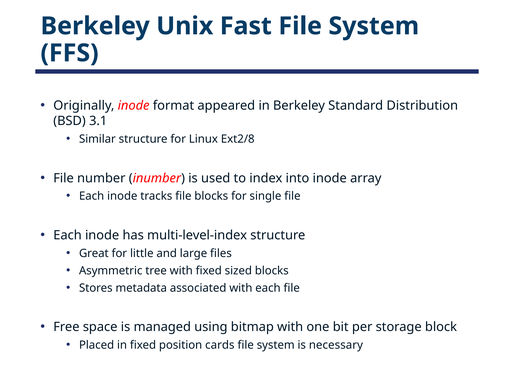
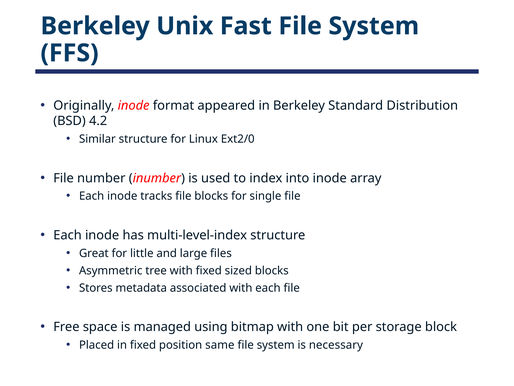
3.1: 3.1 -> 4.2
Ext2/8: Ext2/8 -> Ext2/0
cards: cards -> same
